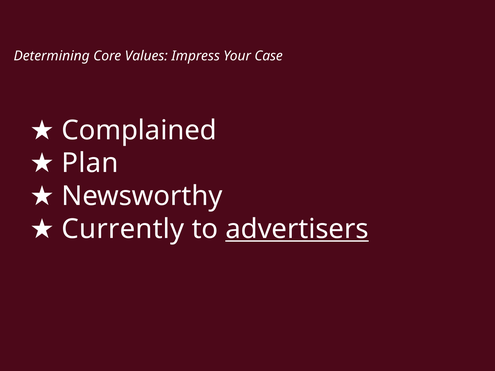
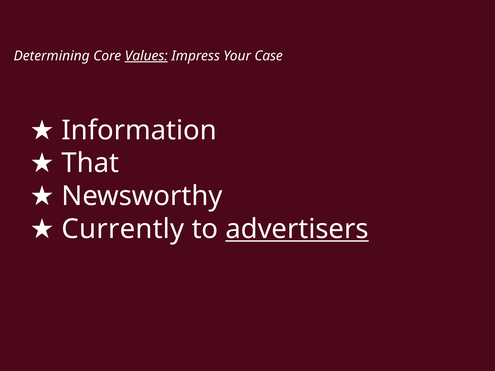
Values underline: none -> present
Complained: Complained -> Information
Plan: Plan -> That
